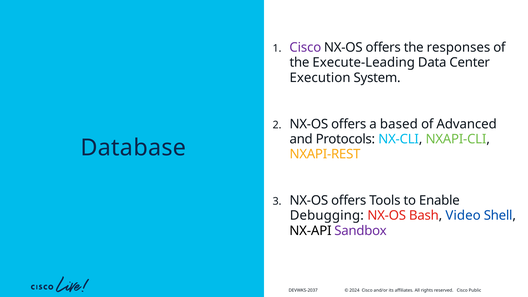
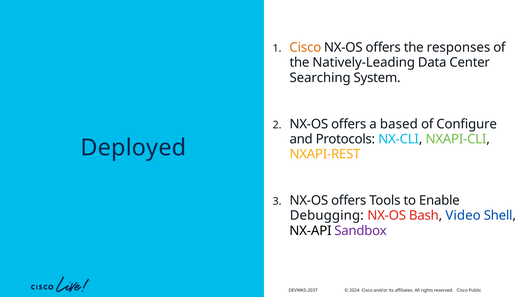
Cisco at (305, 48) colour: purple -> orange
Execute-Leading: Execute-Leading -> Natively-Leading
Execution: Execution -> Searching
Advanced: Advanced -> Configure
Database: Database -> Deployed
